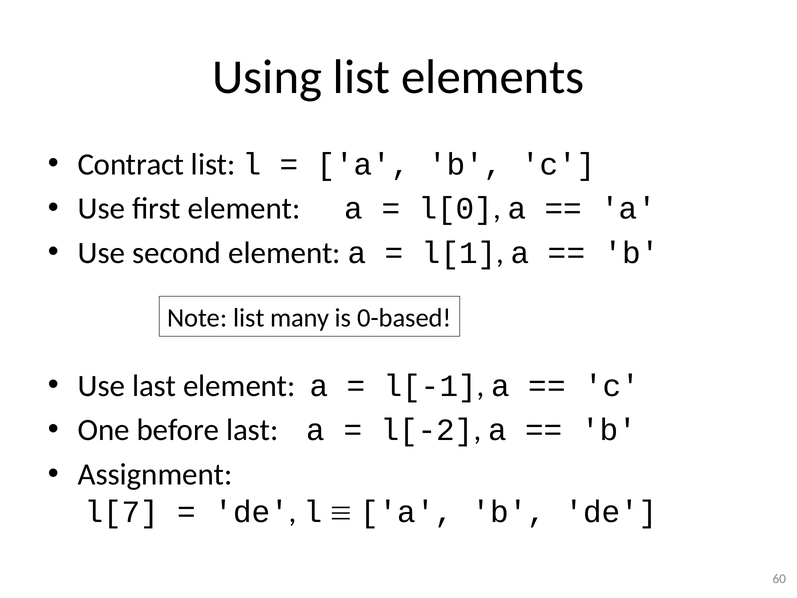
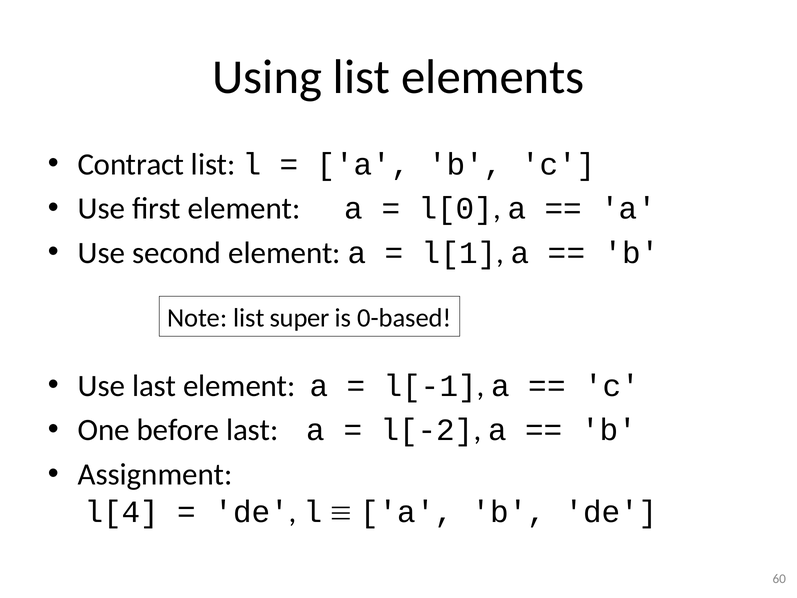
many: many -> super
l[7: l[7 -> l[4
